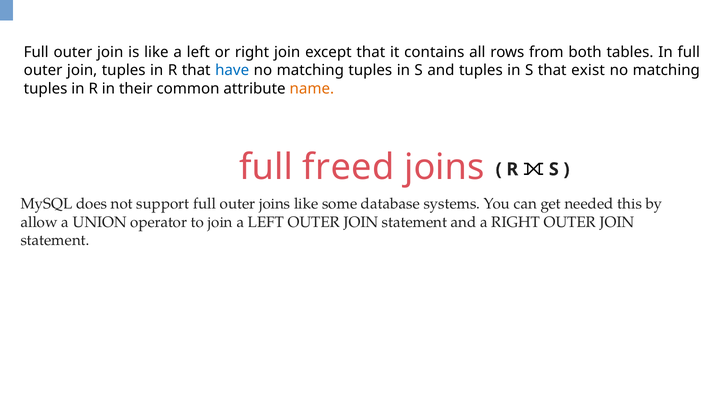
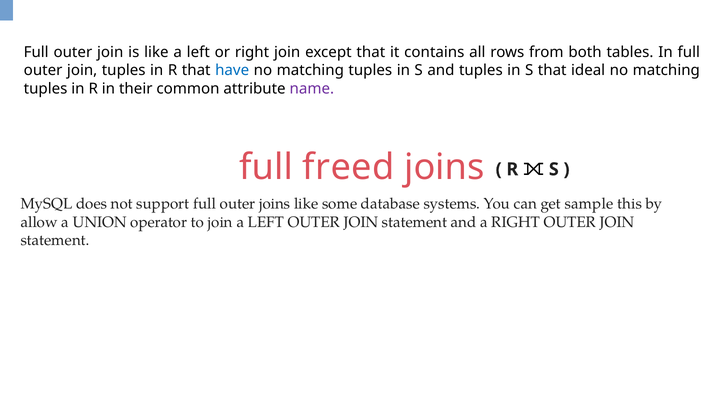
exist: exist -> ideal
name colour: orange -> purple
needed: needed -> sample
